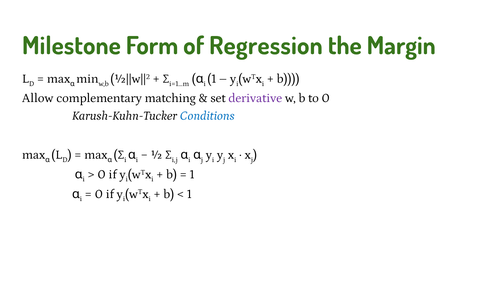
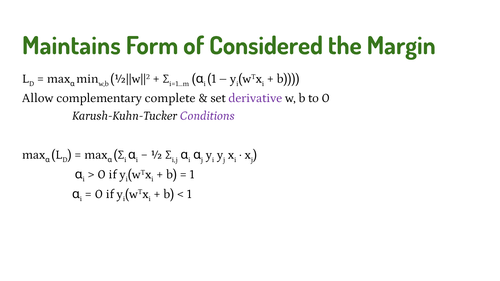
Milestone: Milestone -> Maintains
Regression: Regression -> Considered
matching: matching -> complete
Conditions colour: blue -> purple
